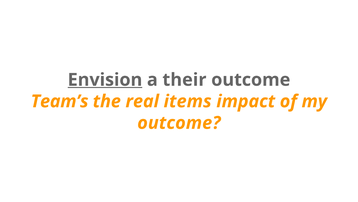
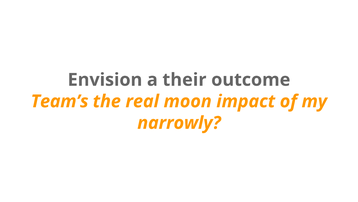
Envision underline: present -> none
items: items -> moon
outcome at (179, 123): outcome -> narrowly
